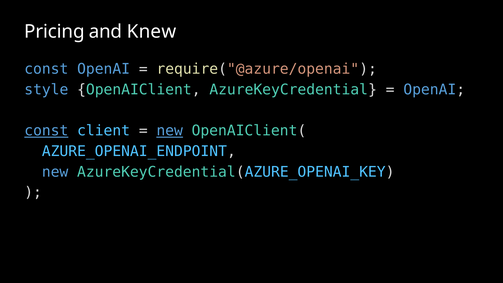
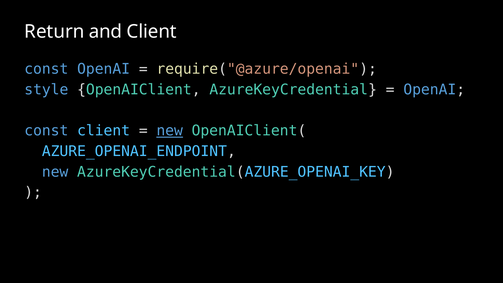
Pricing: Pricing -> Return
and Knew: Knew -> Client
const at (46, 131) underline: present -> none
